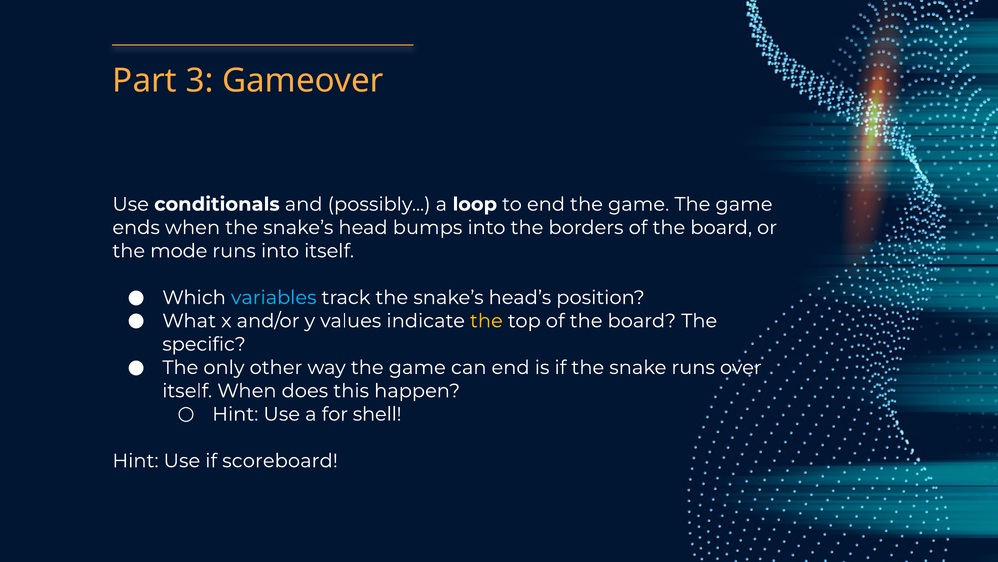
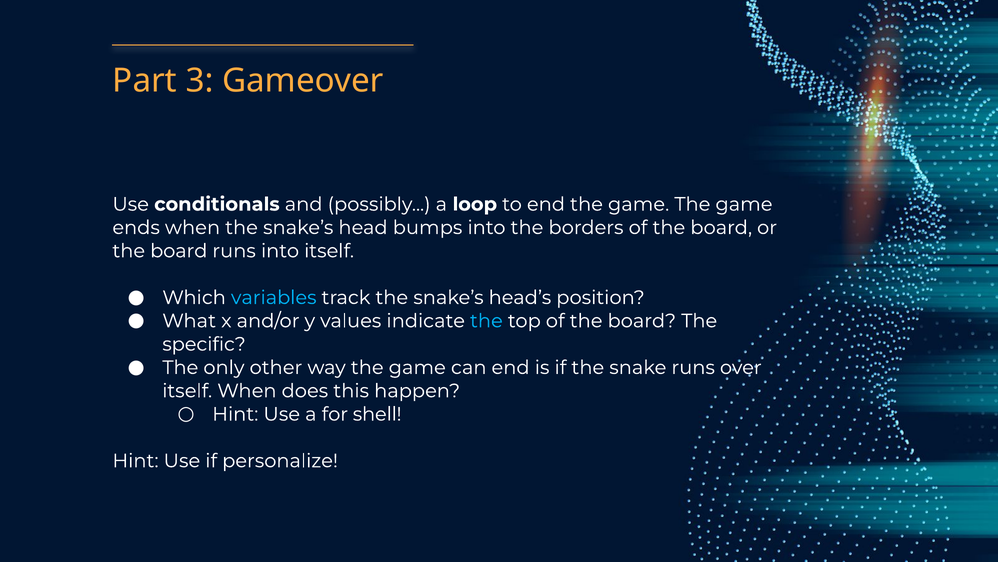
mode at (179, 251): mode -> board
the at (486, 321) colour: yellow -> light blue
scoreboard: scoreboard -> personalize
